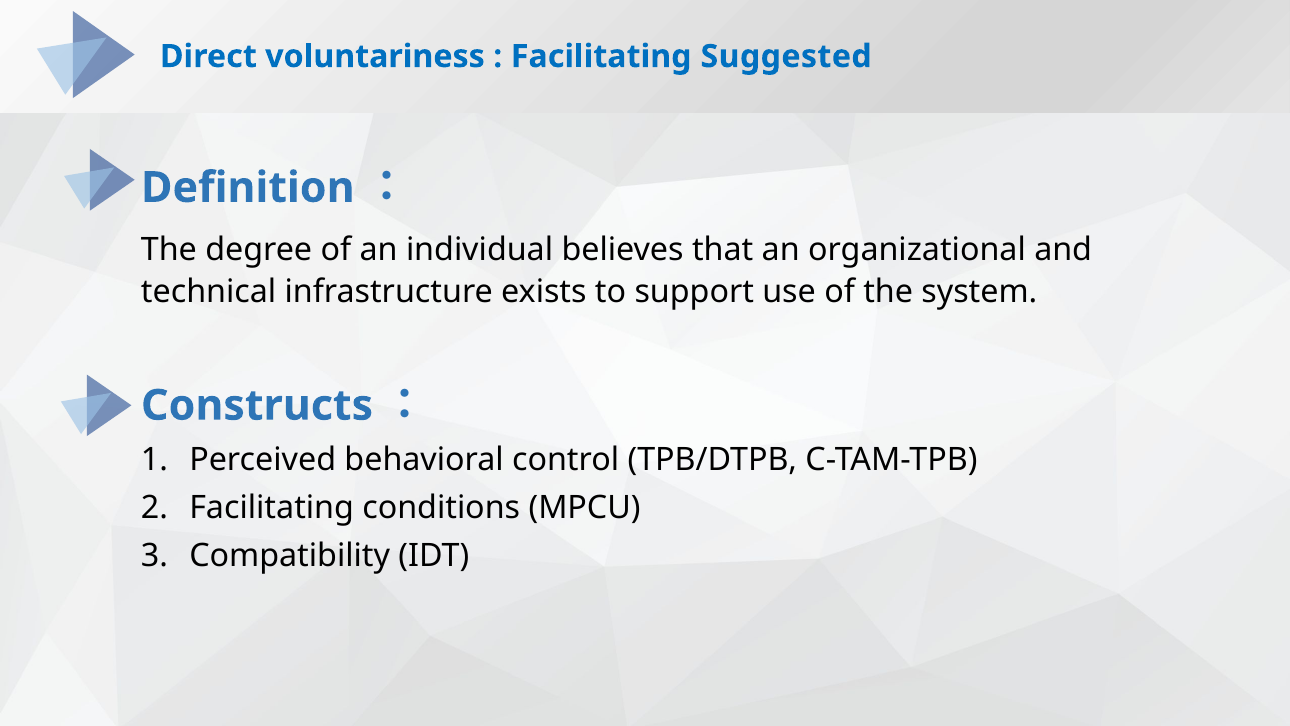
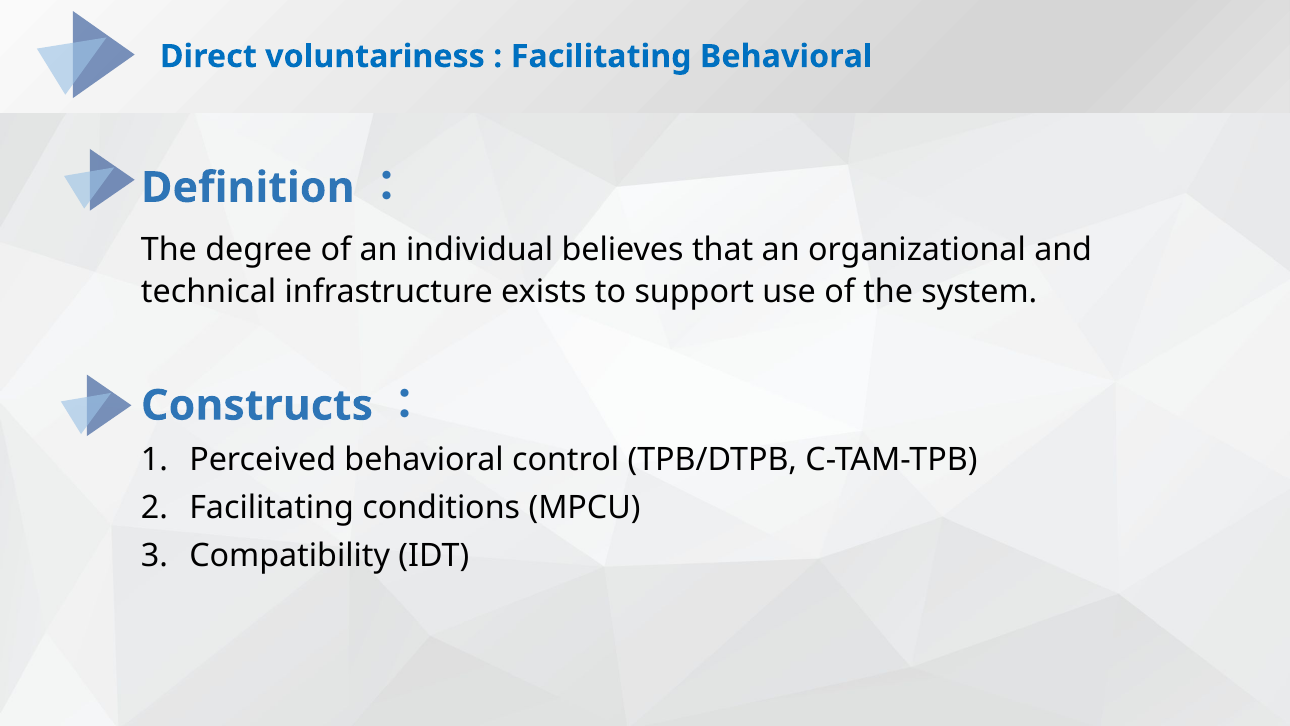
Facilitating Suggested: Suggested -> Behavioral
